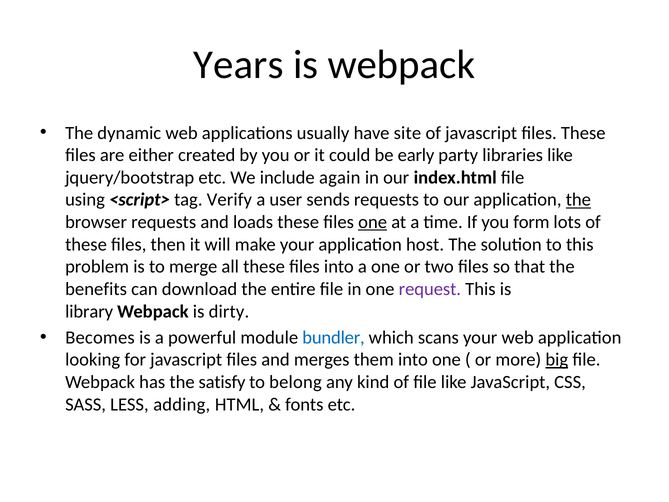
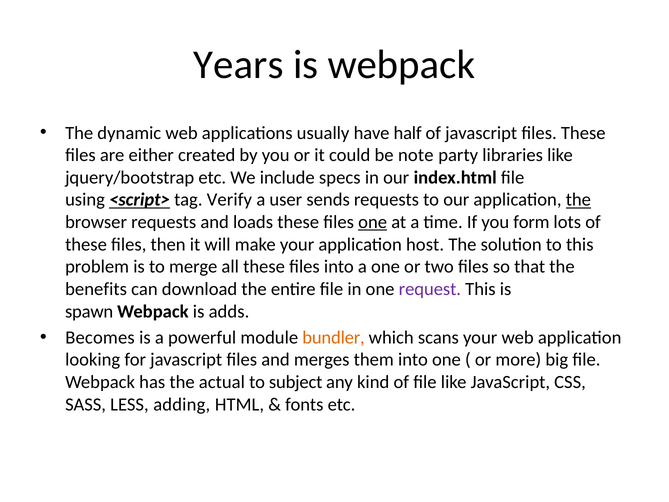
site: site -> half
early: early -> note
again: again -> specs
<script> underline: none -> present
library: library -> spawn
dirty: dirty -> adds
bundler colour: blue -> orange
big underline: present -> none
satisfy: satisfy -> actual
belong: belong -> subject
